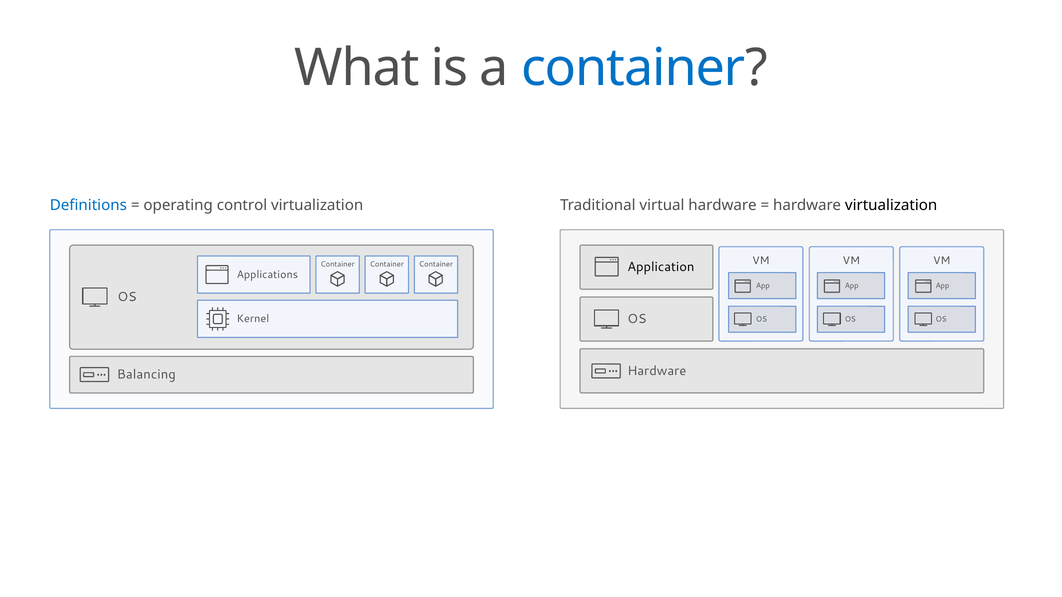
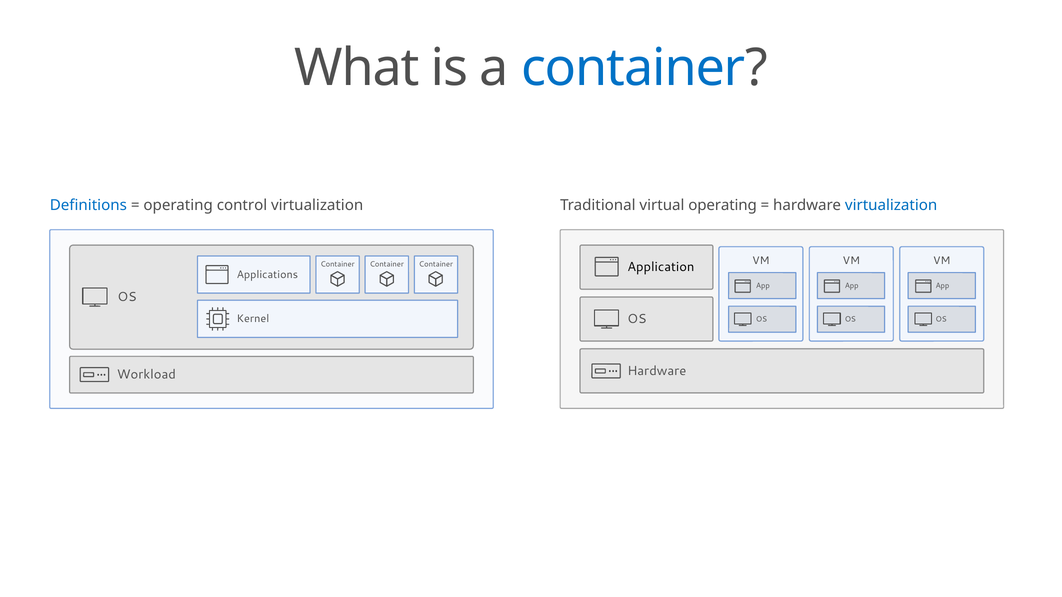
virtual hardware: hardware -> operating
virtualization at (891, 205) colour: black -> blue
Balancing: Balancing -> Workload
